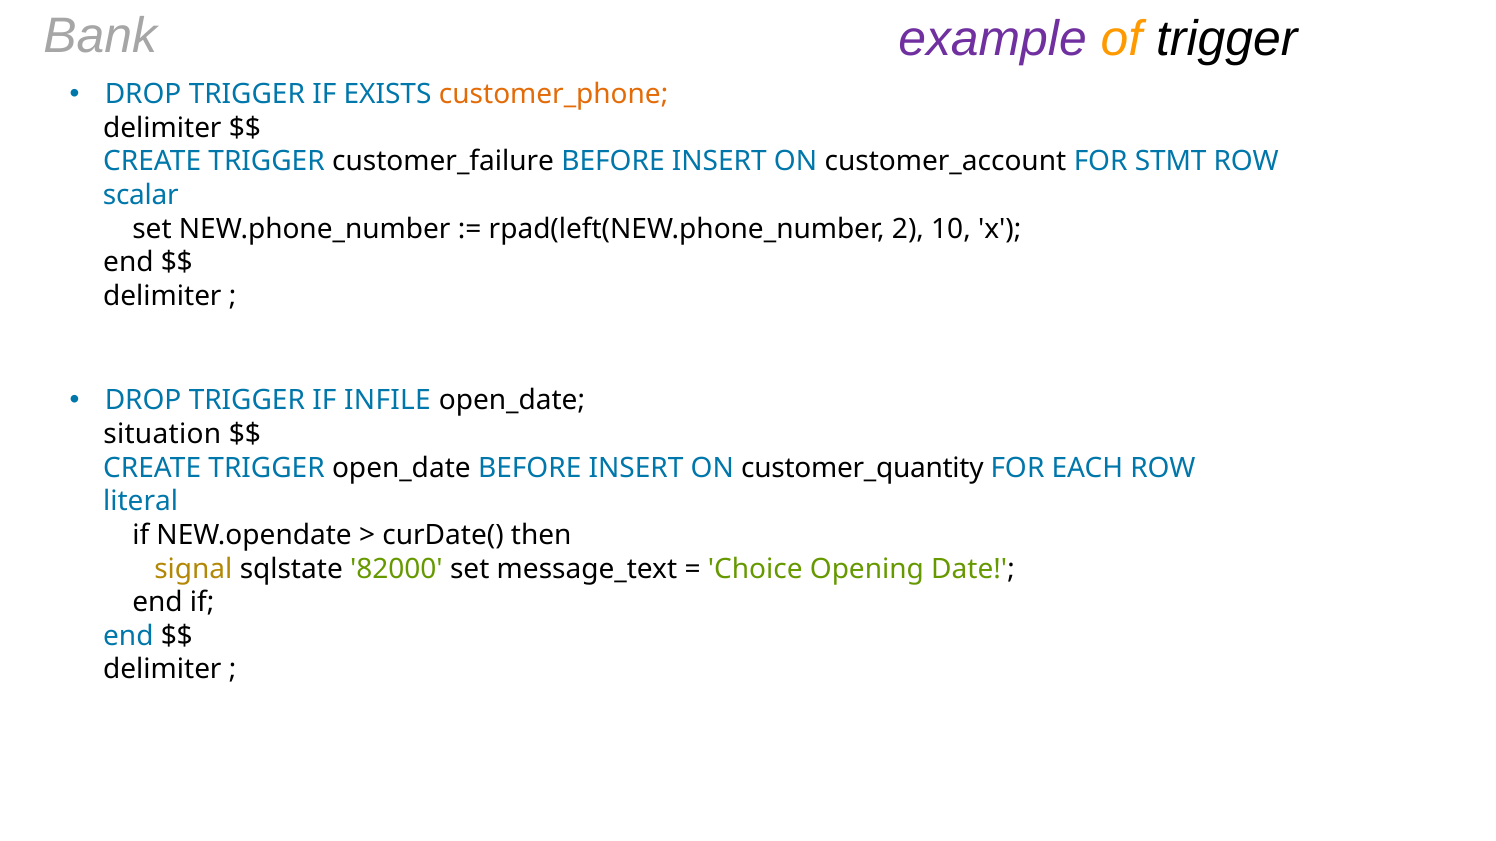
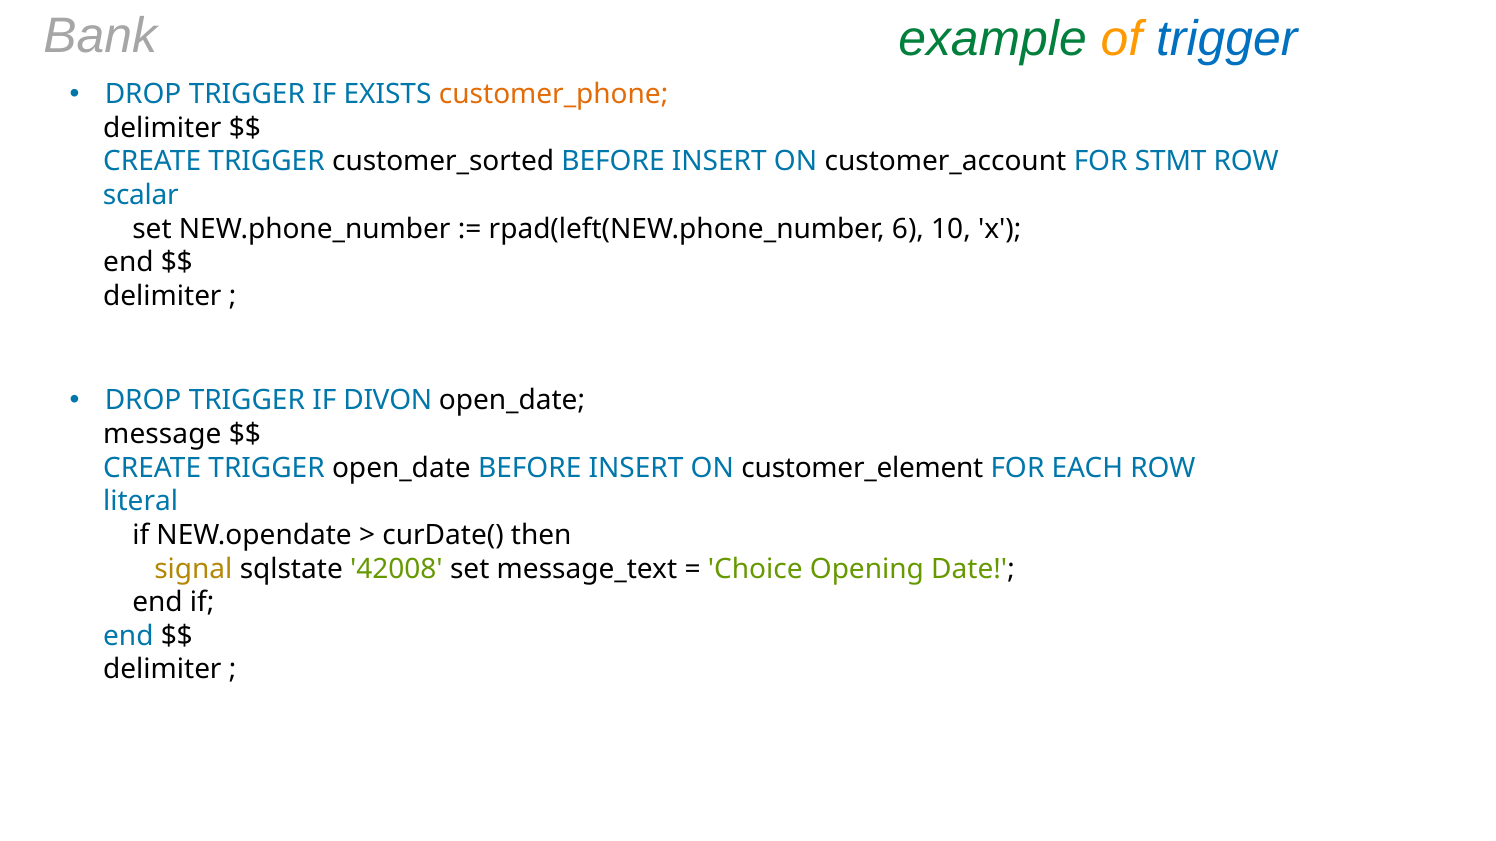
example colour: purple -> green
trigger at (1227, 39) colour: black -> blue
customer_failure: customer_failure -> customer_sorted
2: 2 -> 6
INFILE: INFILE -> DIVON
situation: situation -> message
customer_quantity: customer_quantity -> customer_element
82000: 82000 -> 42008
